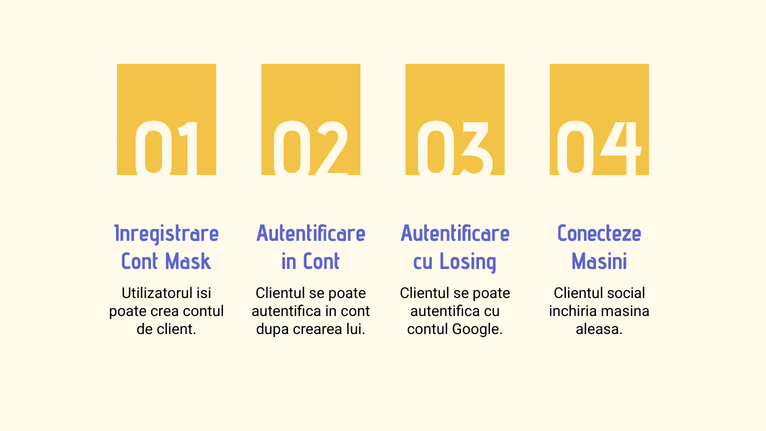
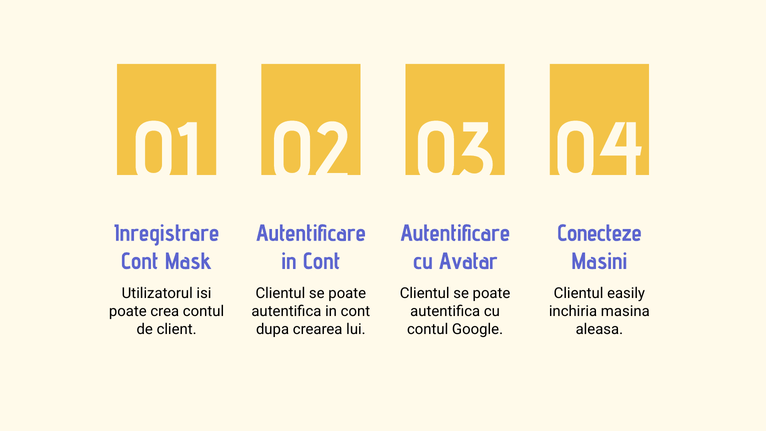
Losing: Losing -> Avatar
social: social -> easily
